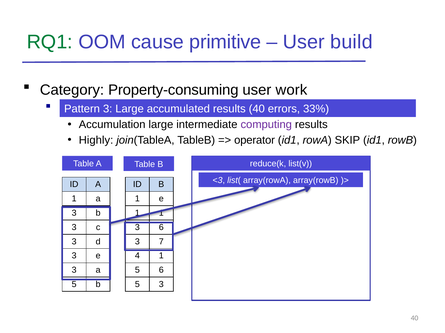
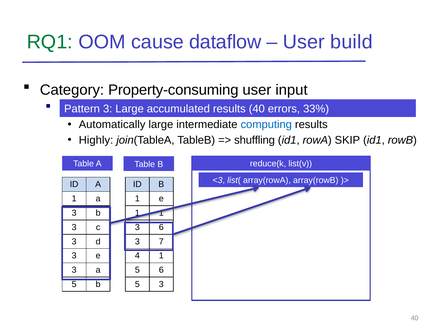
primitive: primitive -> dataflow
work: work -> input
Accumulation: Accumulation -> Automatically
computing colour: purple -> blue
operator: operator -> shuffling
